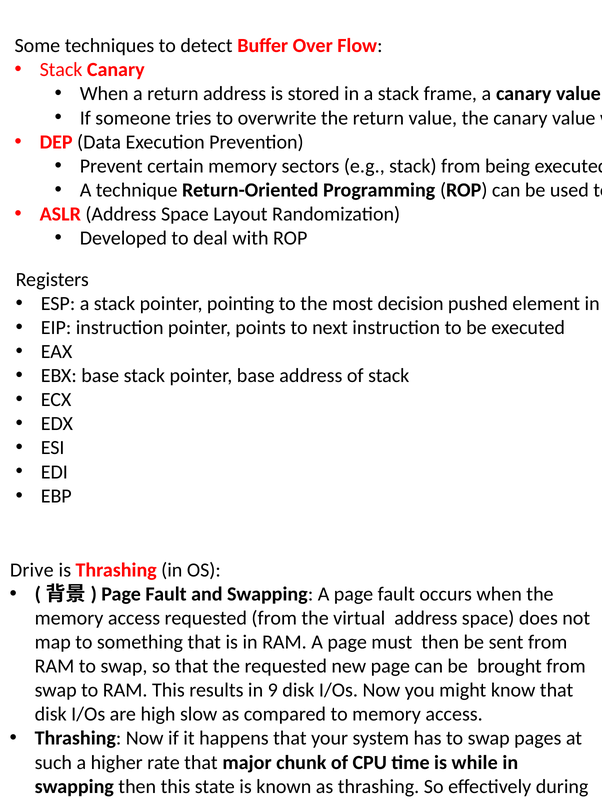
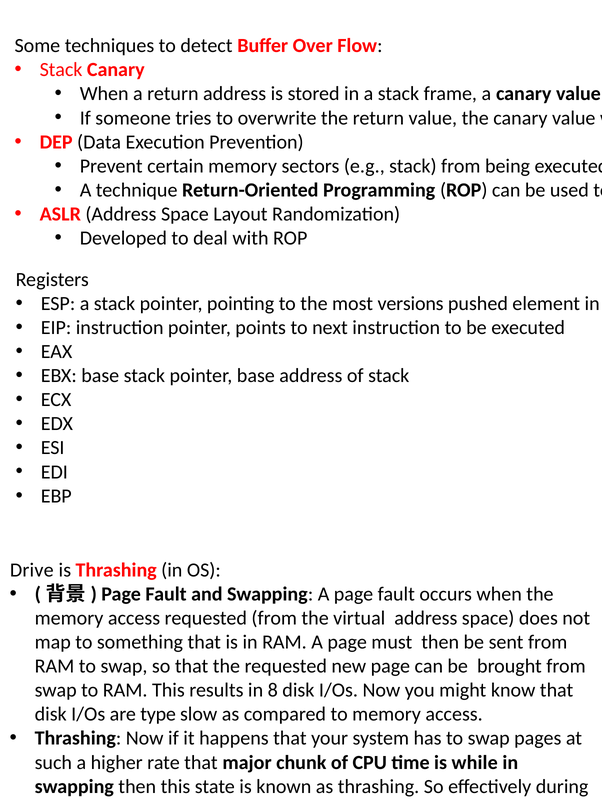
decision: decision -> versions
9: 9 -> 8
high: high -> type
